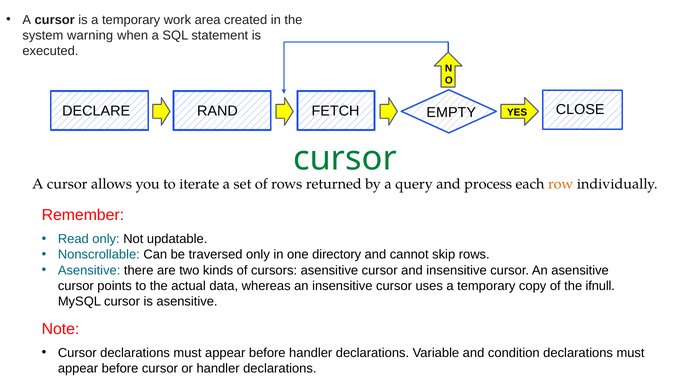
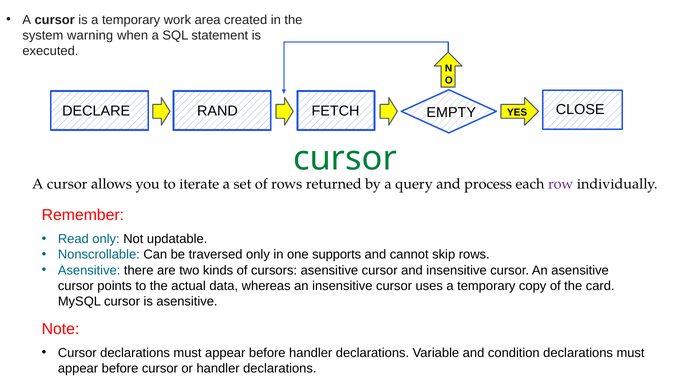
row colour: orange -> purple
directory: directory -> supports
ifnull: ifnull -> card
